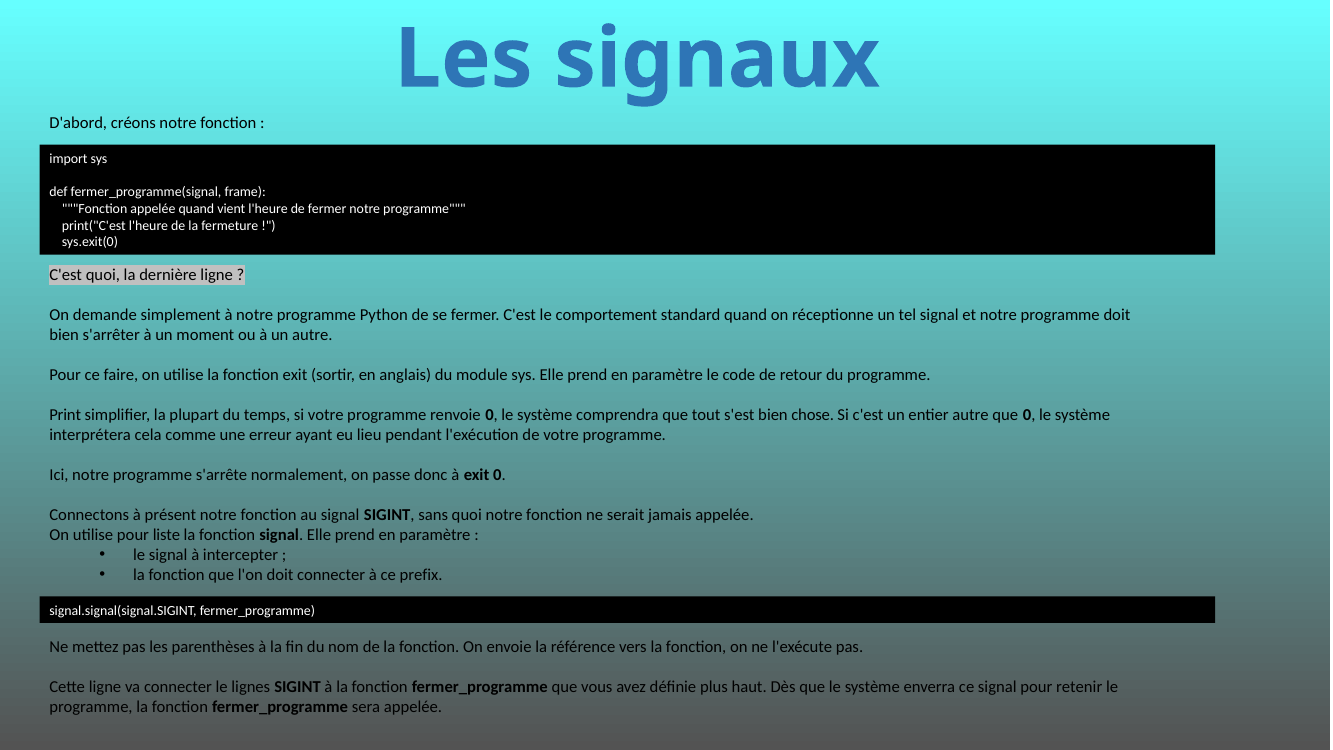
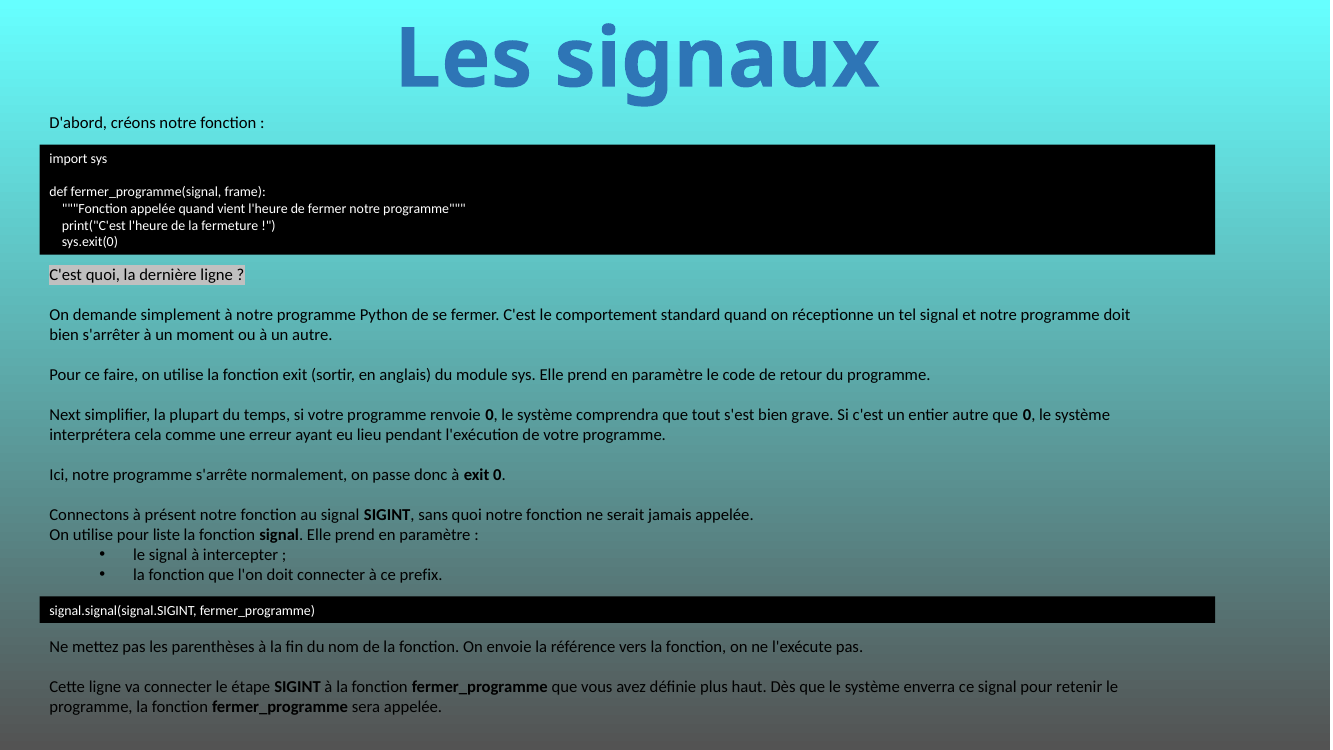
Print: Print -> Next
chose: chose -> grave
lignes: lignes -> étape
